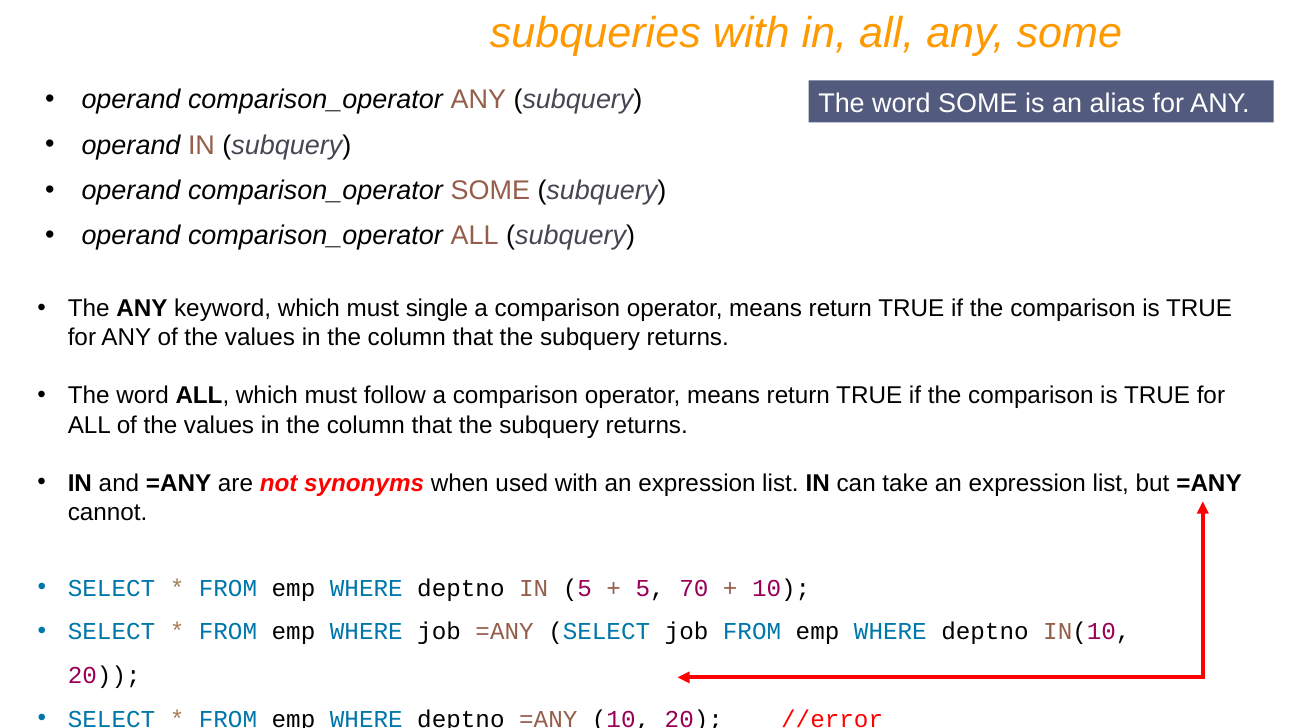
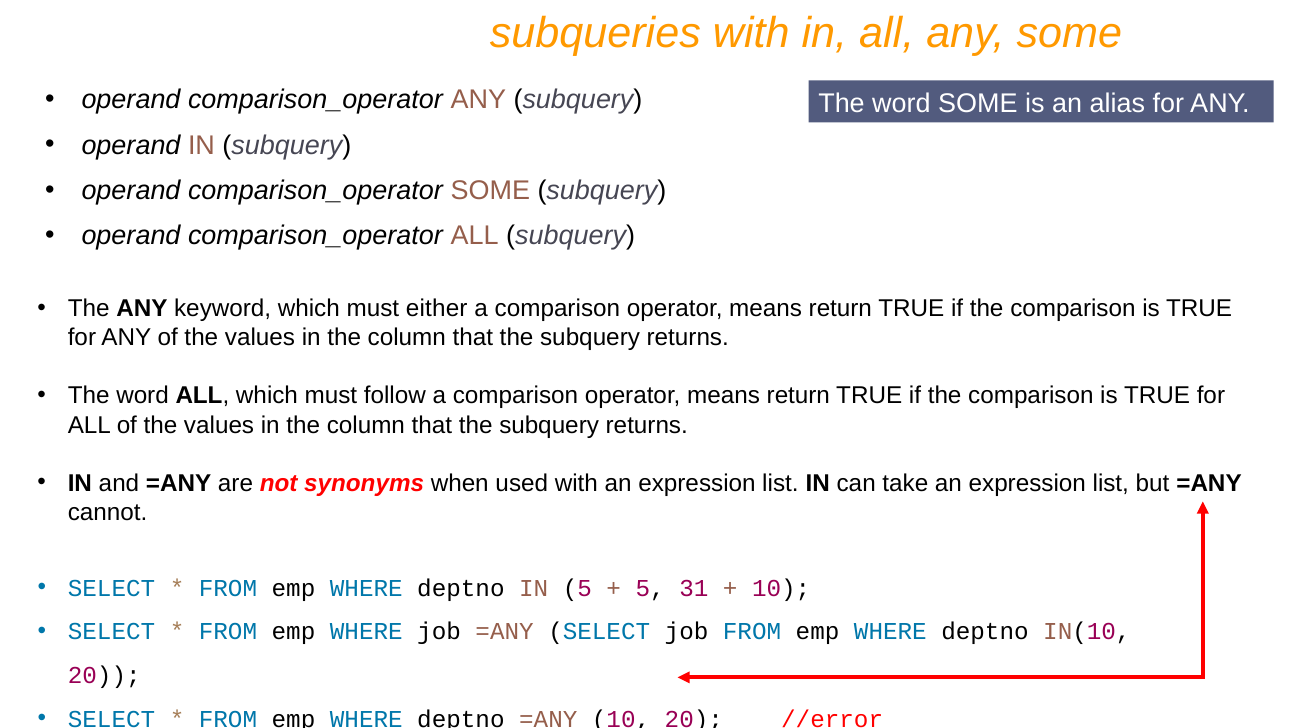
single: single -> either
70: 70 -> 31
